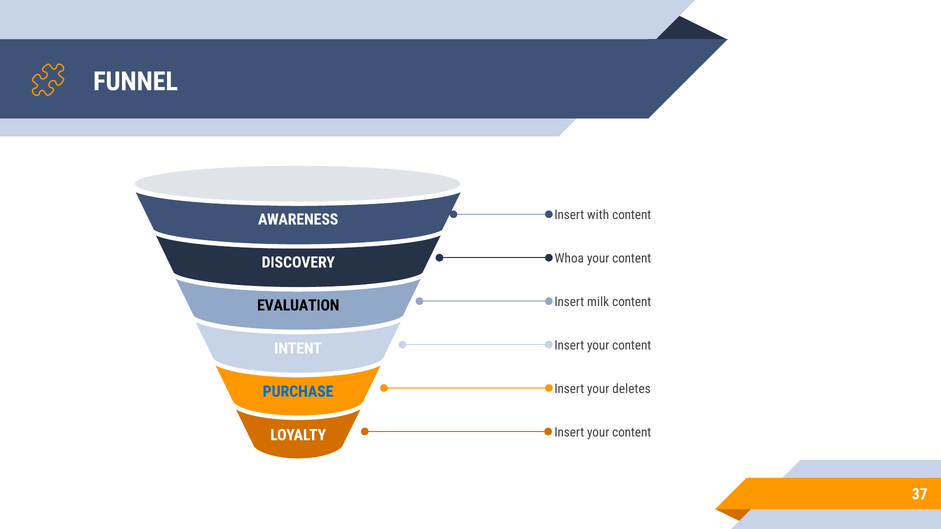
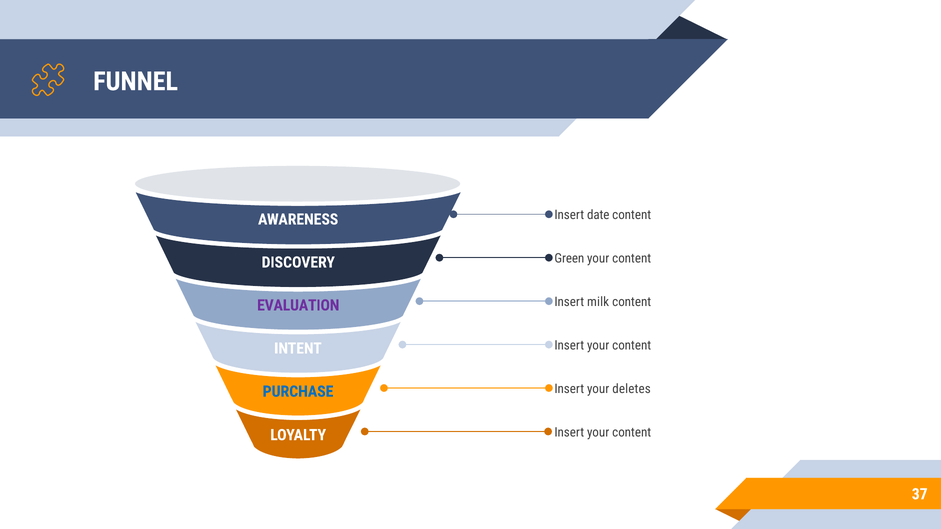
with: with -> date
Whoa: Whoa -> Green
EVALUATION colour: black -> purple
